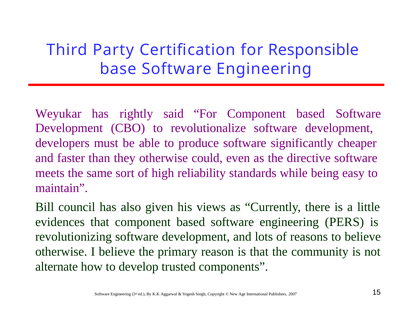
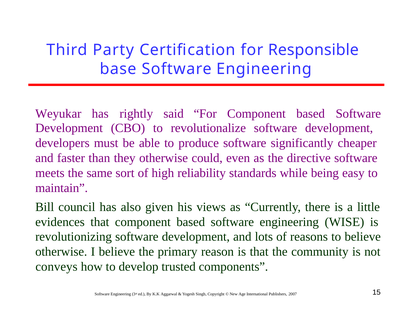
PERS: PERS -> WISE
alternate: alternate -> conveys
